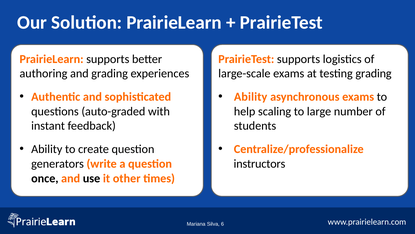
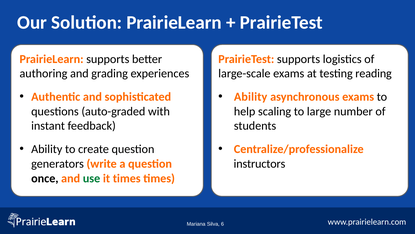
testing grading: grading -> reading
use colour: black -> green
it other: other -> times
